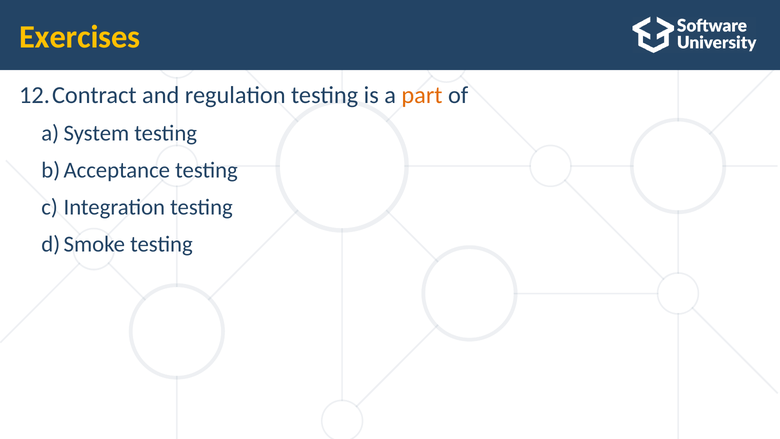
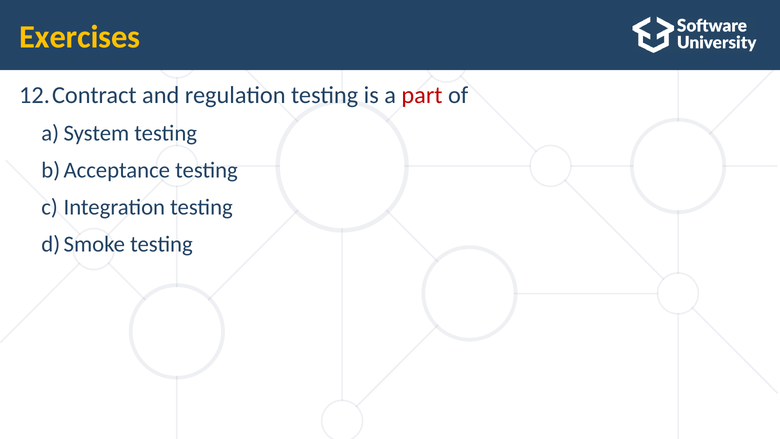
part colour: orange -> red
